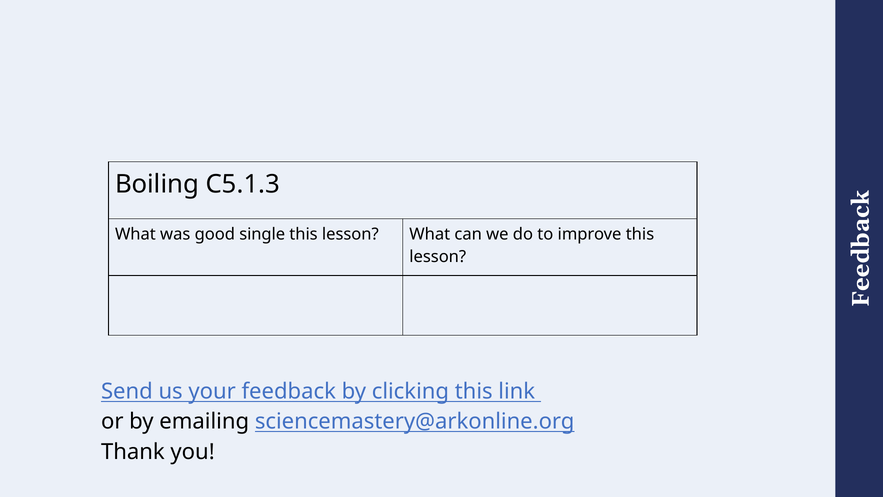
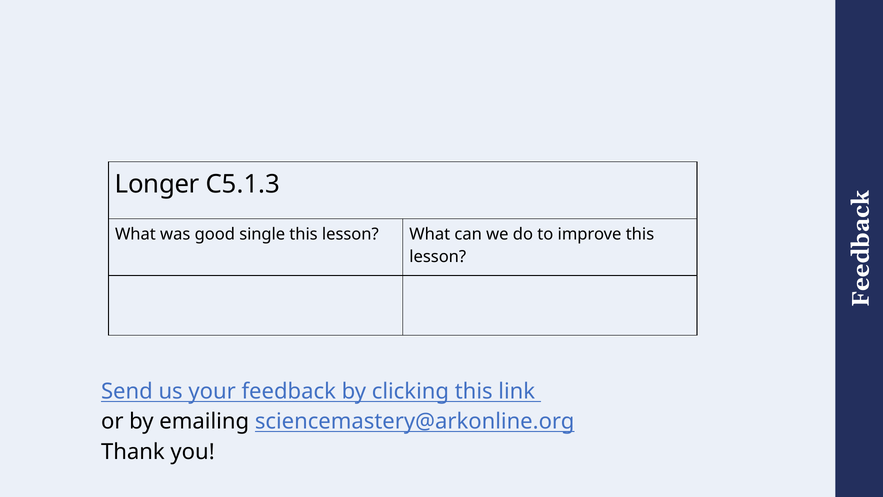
Boiling: Boiling -> Longer
